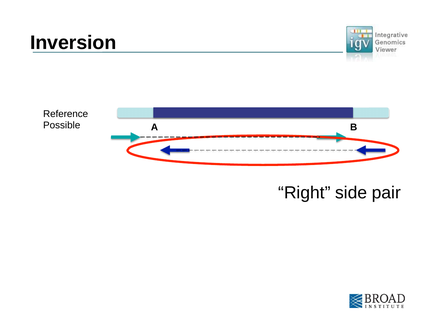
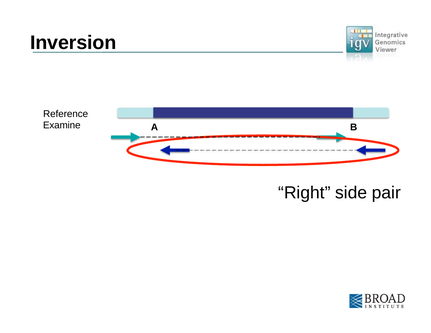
Possible: Possible -> Examine
